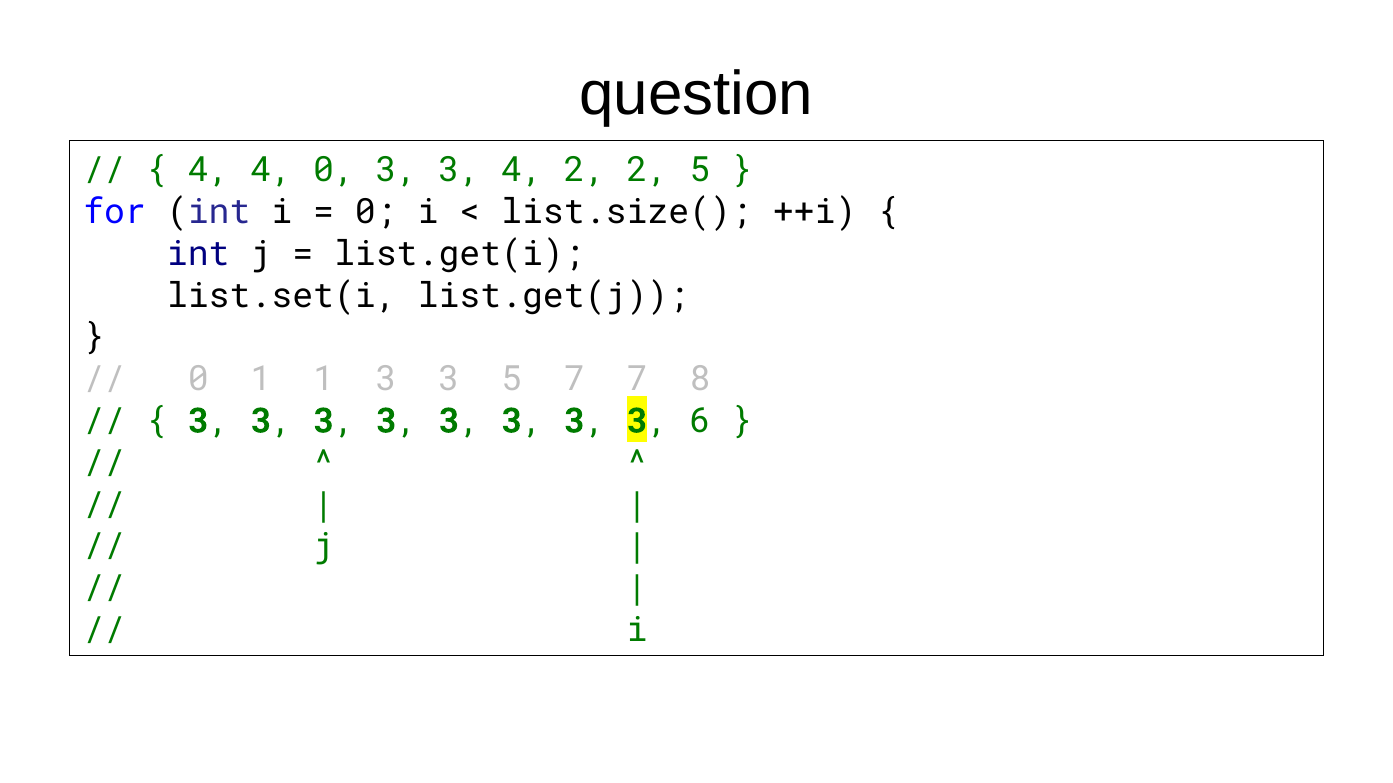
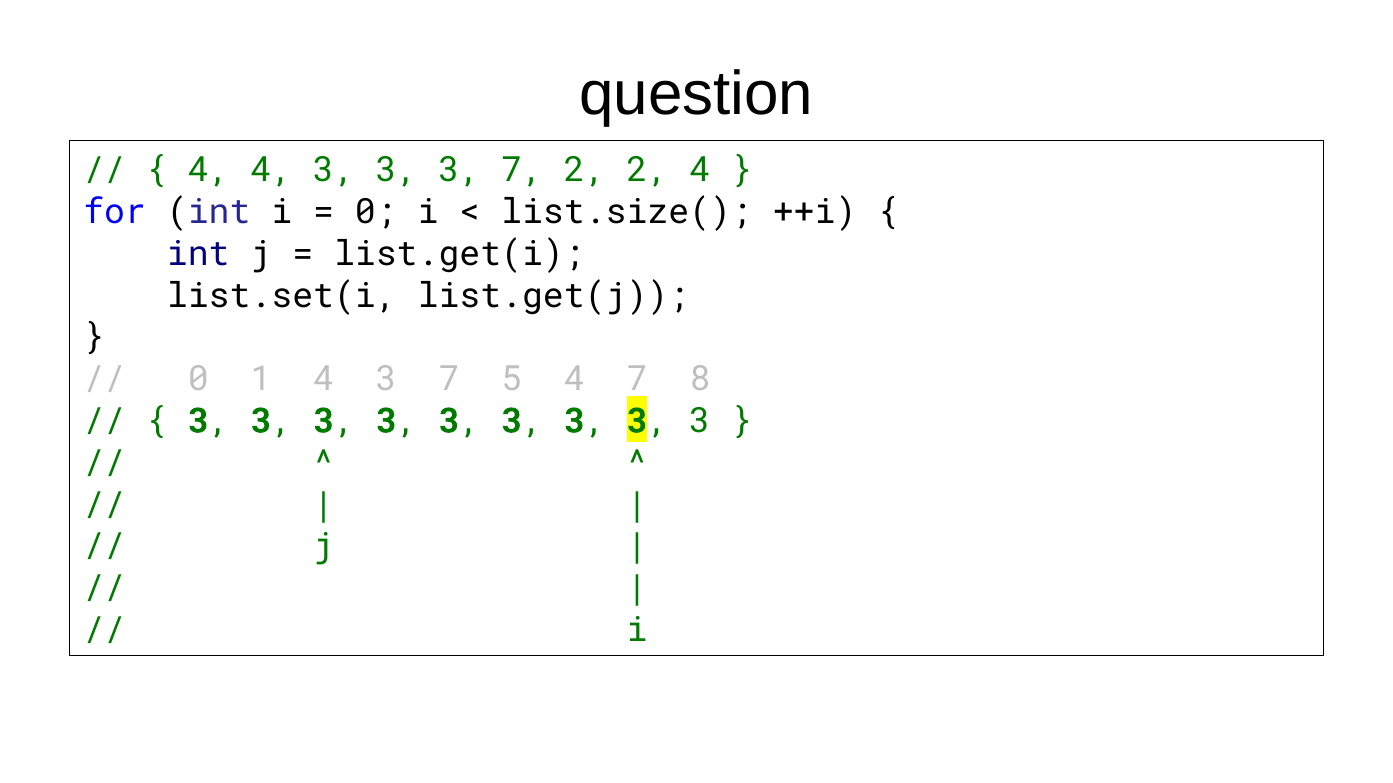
4 4 0: 0 -> 3
3 3 4: 4 -> 7
2 5: 5 -> 4
1 1: 1 -> 4
3 at (449, 380): 3 -> 7
5 7: 7 -> 4
6 at (700, 421): 6 -> 3
